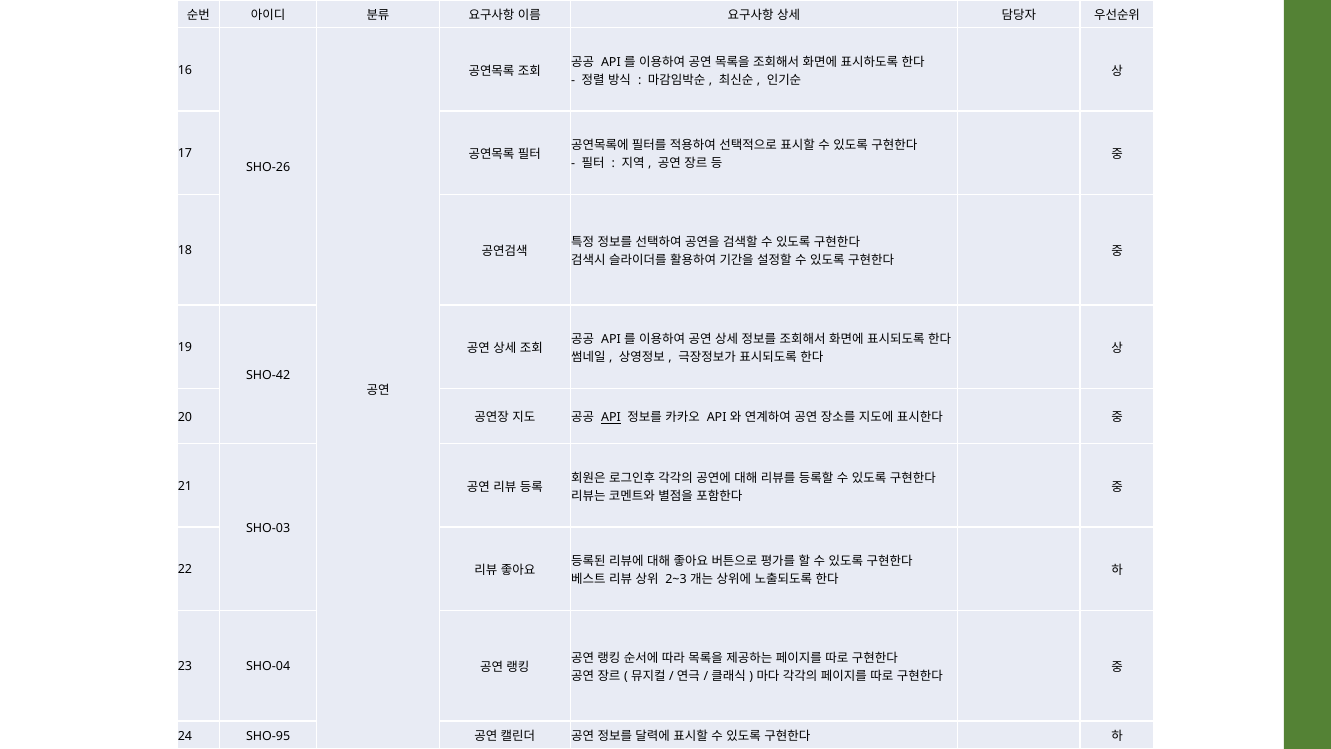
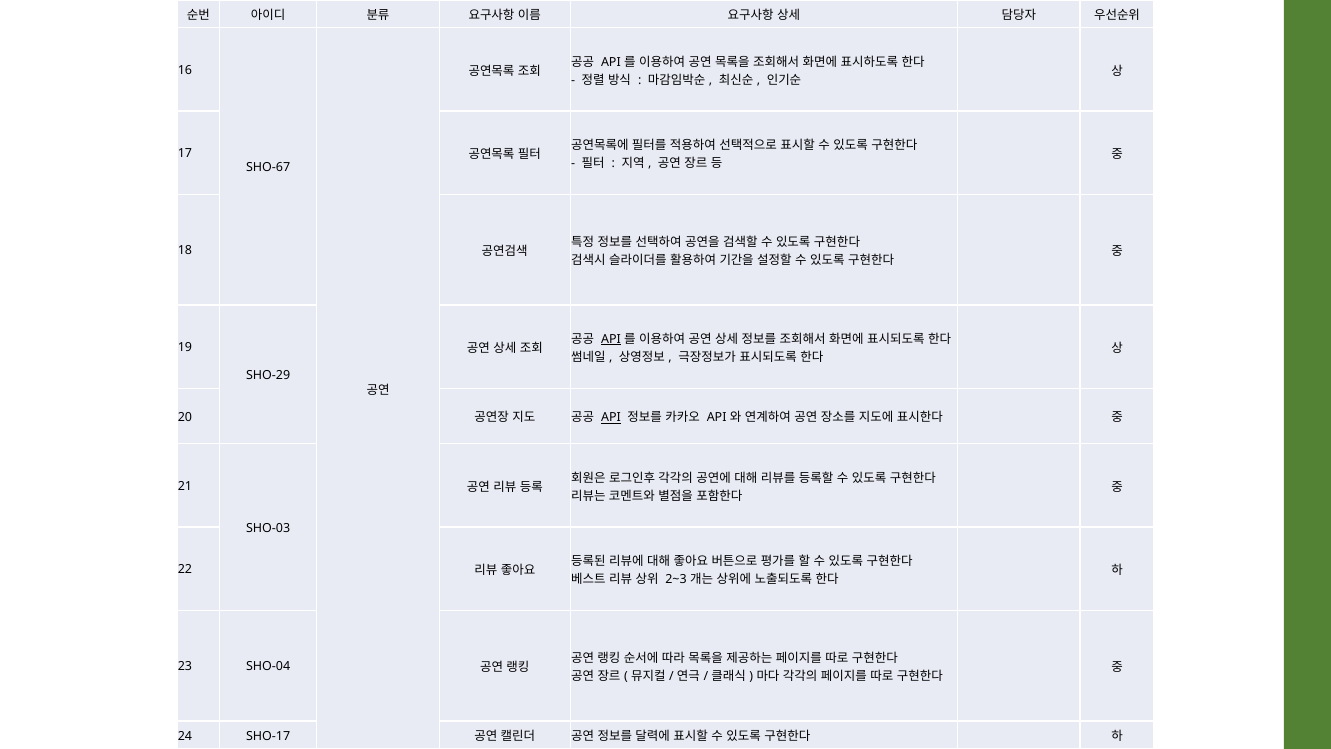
SHO-26: SHO-26 -> SHO-67
API at (611, 339) underline: none -> present
SHO-42: SHO-42 -> SHO-29
SHO-95: SHO-95 -> SHO-17
